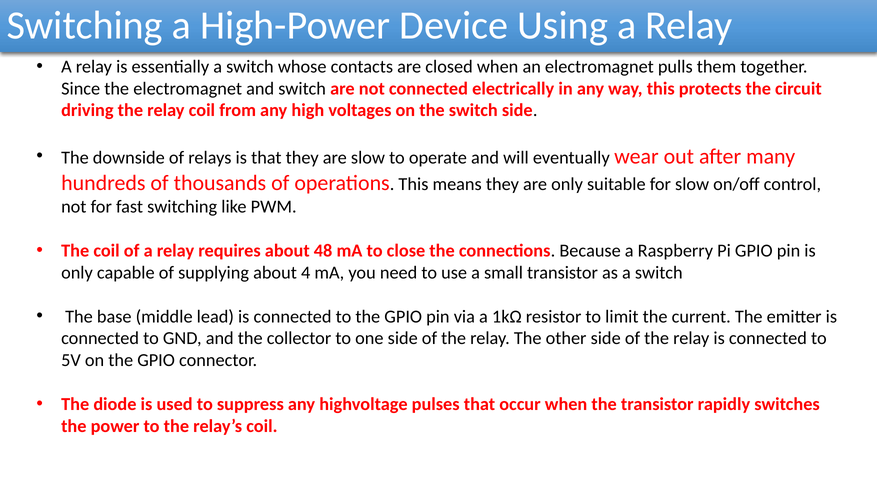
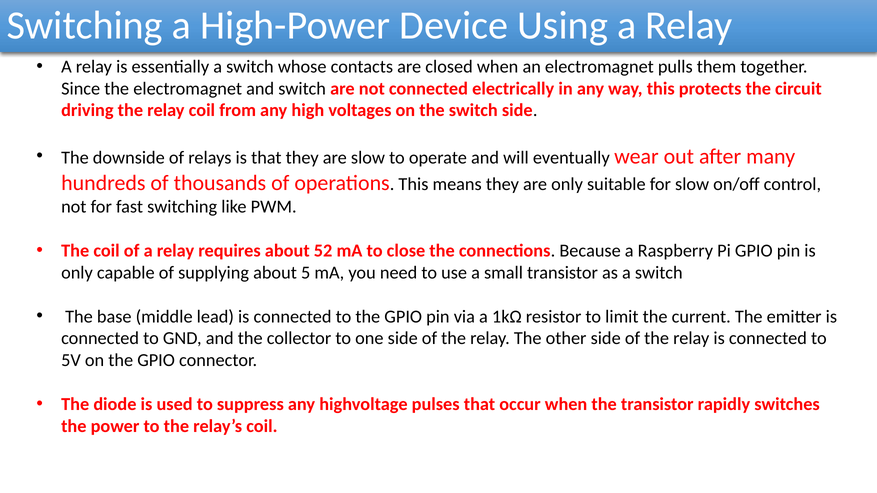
48: 48 -> 52
4: 4 -> 5
